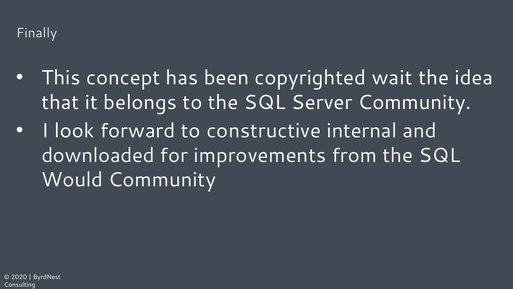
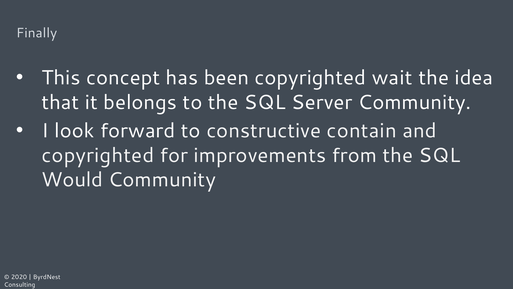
internal: internal -> contain
downloaded at (98, 155): downloaded -> copyrighted
